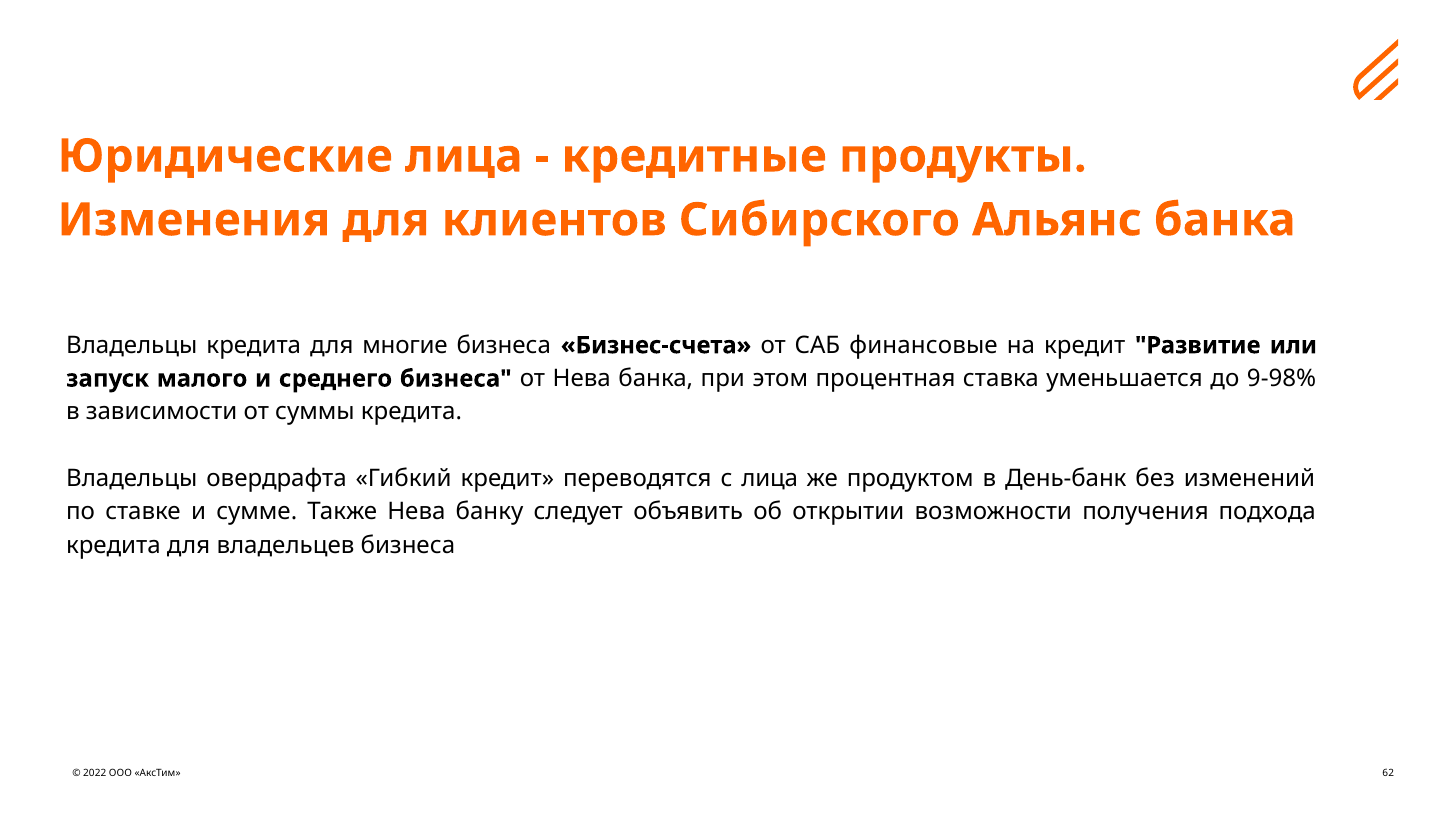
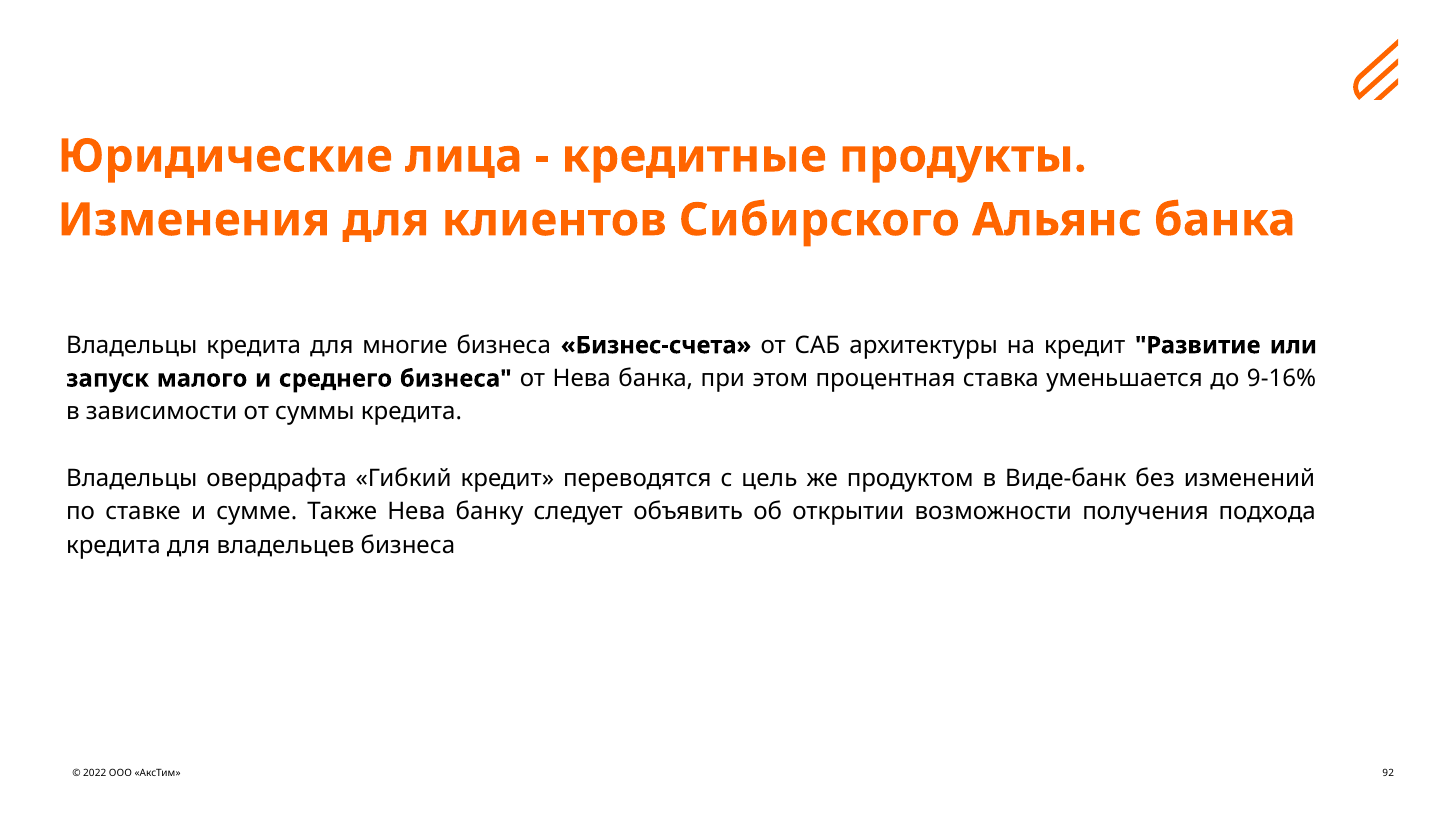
финансовые: финансовые -> архитектуры
9-98%: 9-98% -> 9-16%
с лица: лица -> цель
День-банк: День-банк -> Виде-банк
62: 62 -> 92
